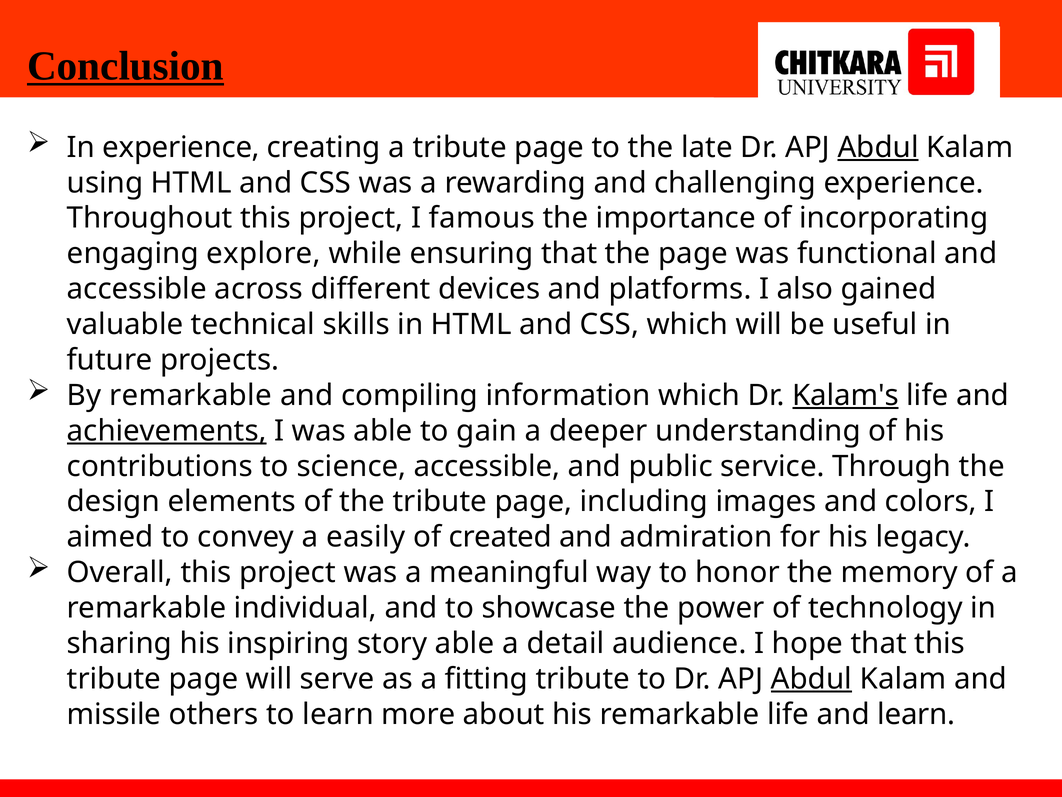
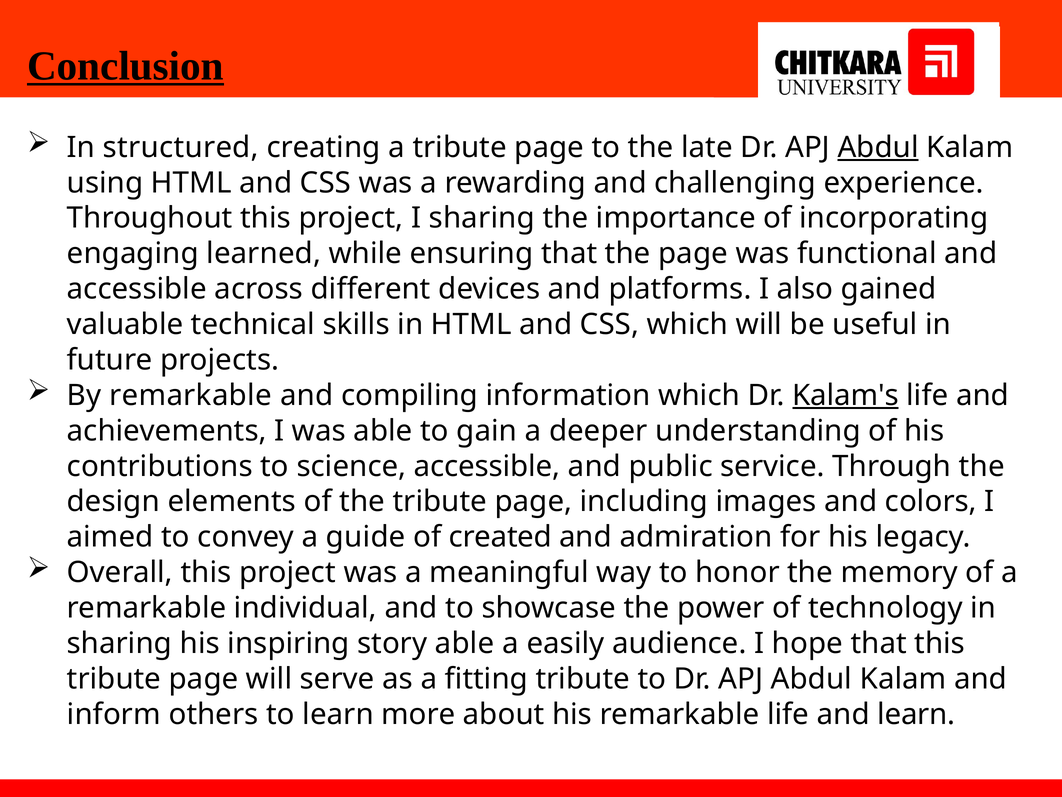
In experience: experience -> structured
I famous: famous -> sharing
explore: explore -> learned
achievements underline: present -> none
easily: easily -> guide
detail: detail -> easily
Abdul at (811, 678) underline: present -> none
missile: missile -> inform
